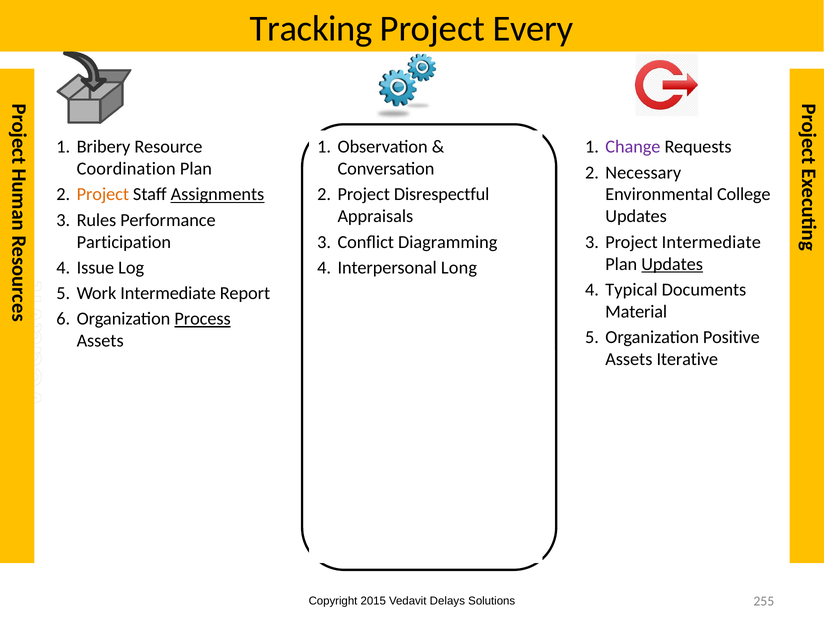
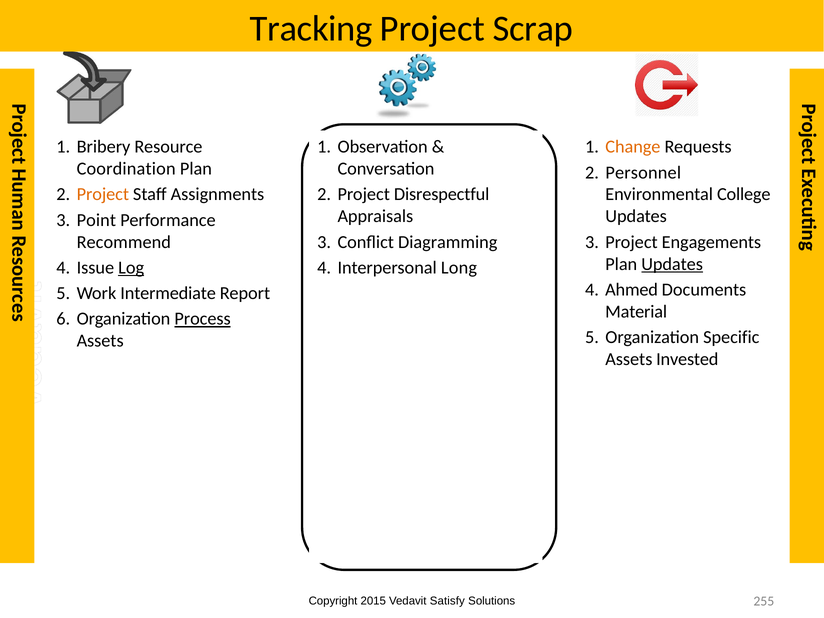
Every: Every -> Scrap
Change colour: purple -> orange
Necessary: Necessary -> Personnel
Assignments underline: present -> none
Rules: Rules -> Point
Participation: Participation -> Recommend
Project Intermediate: Intermediate -> Engagements
Log underline: none -> present
Typical: Typical -> Ahmed
Positive: Positive -> Specific
Iterative: Iterative -> Invested
Delays: Delays -> Satisfy
